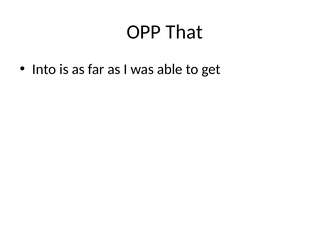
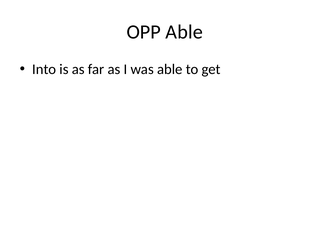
OPP That: That -> Able
